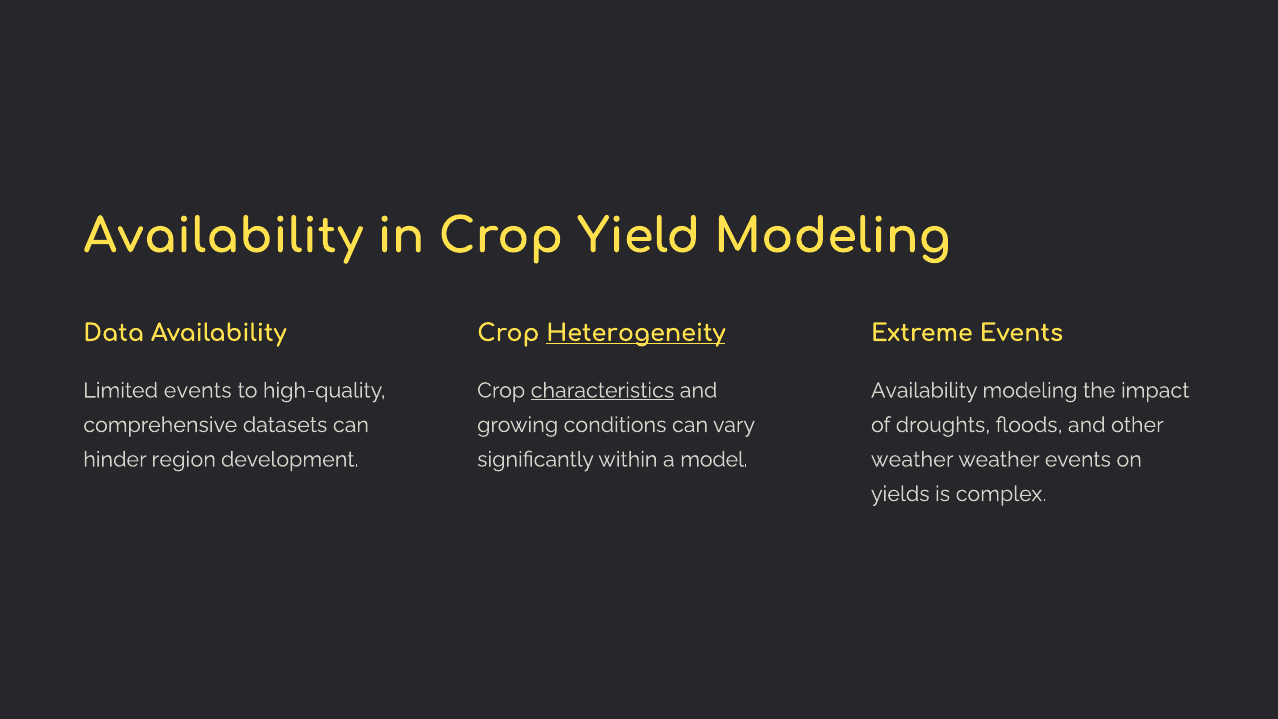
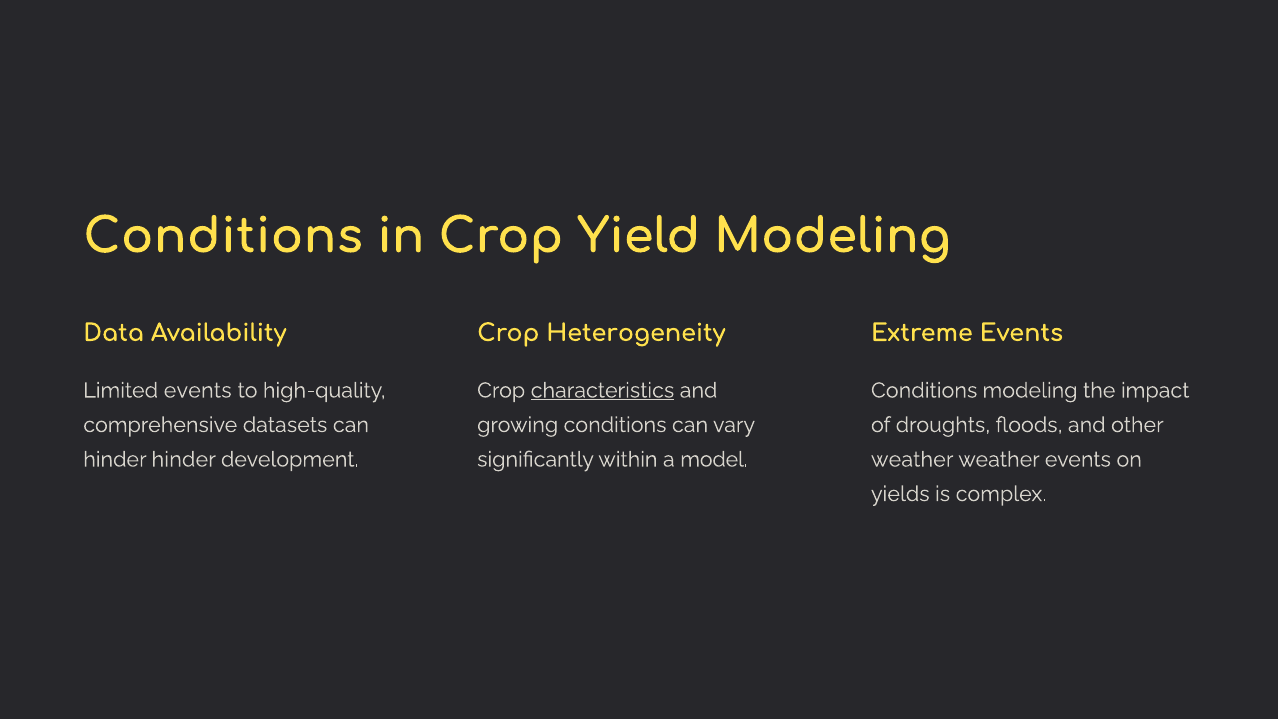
Availability at (223, 236): Availability -> Conditions
Heterogeneity underline: present -> none
Availability at (924, 390): Availability -> Conditions
hinder region: region -> hinder
